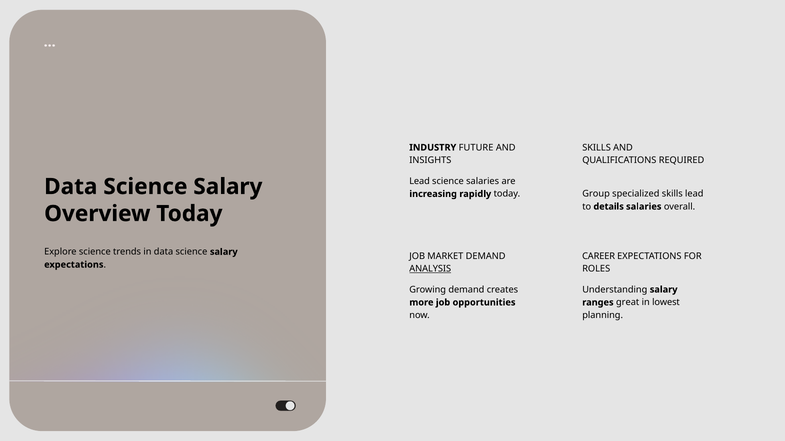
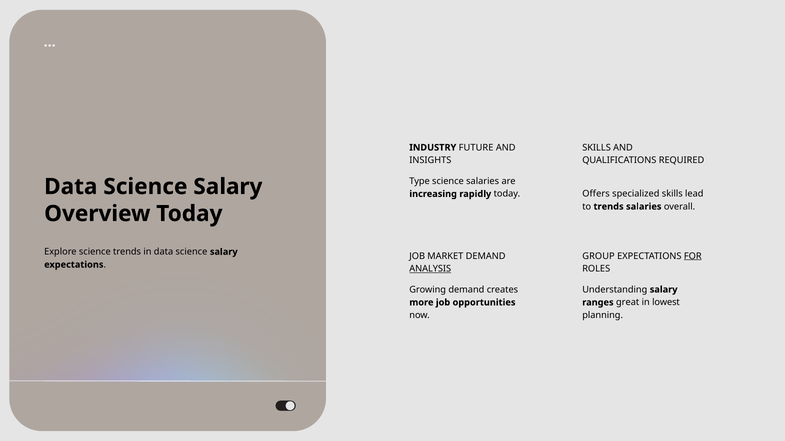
Lead at (420, 181): Lead -> Type
Group: Group -> Offers
to details: details -> trends
CAREER: CAREER -> GROUP
FOR underline: none -> present
